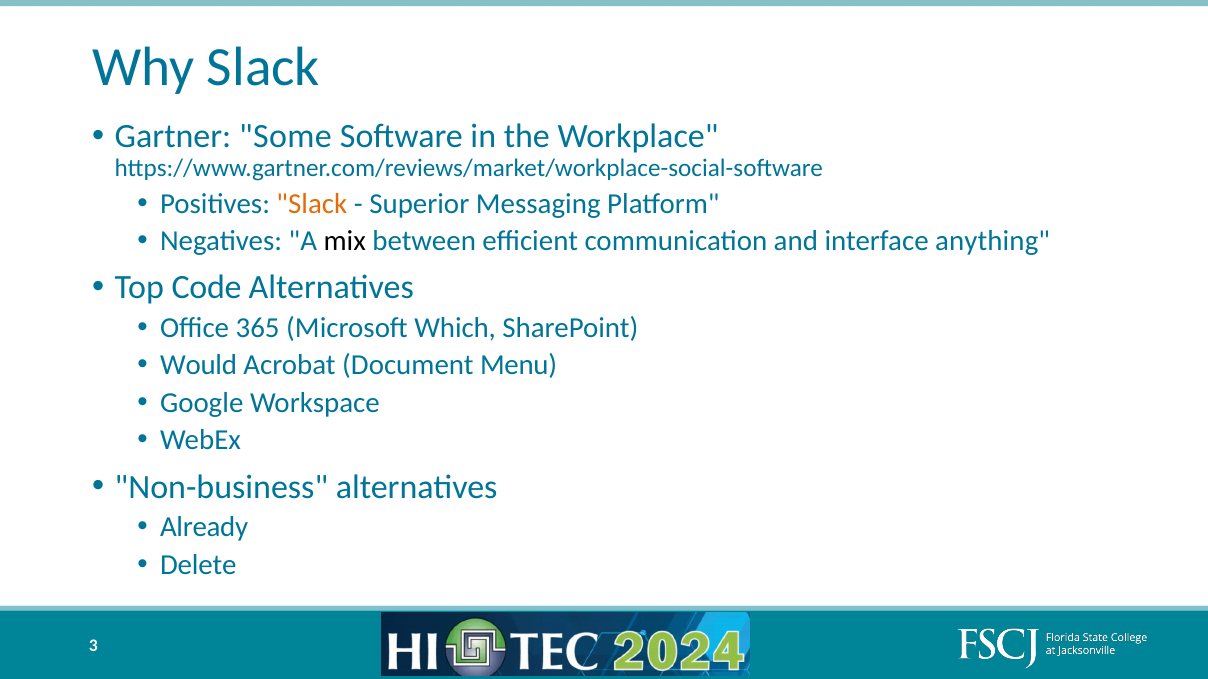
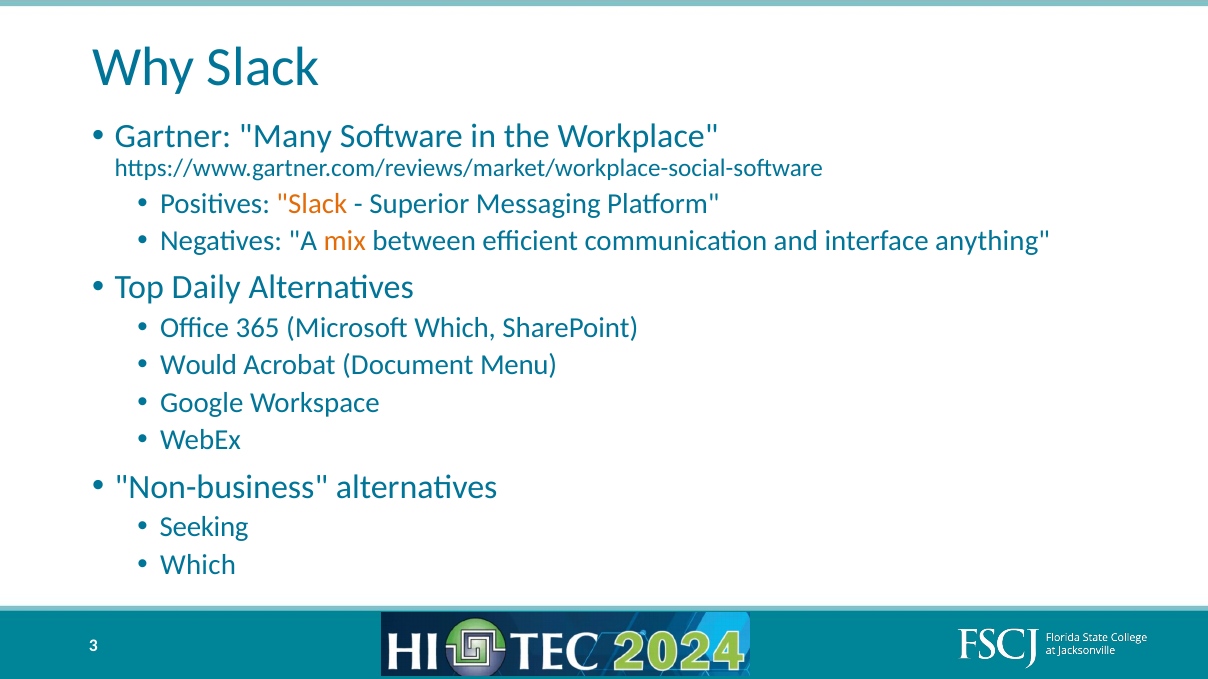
Some: Some -> Many
mix colour: black -> orange
Code: Code -> Daily
Already: Already -> Seeking
Delete at (198, 565): Delete -> Which
